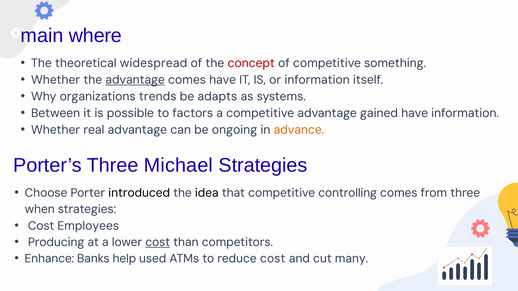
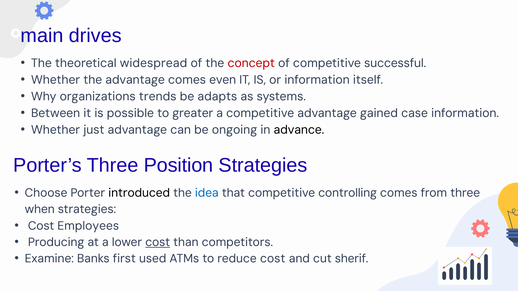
where: where -> drives
something: something -> successful
advantage at (135, 80) underline: present -> none
comes have: have -> even
factors: factors -> greater
gained have: have -> case
real: real -> just
advance colour: orange -> black
Michael: Michael -> Position
idea colour: black -> blue
Enhance: Enhance -> Examine
help: help -> first
many: many -> sherif
